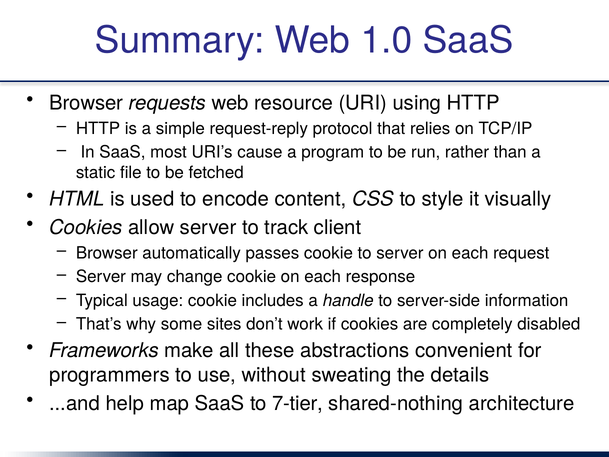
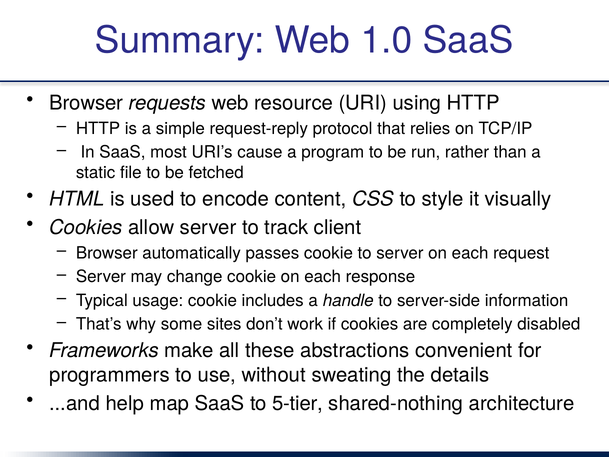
7-tier: 7-tier -> 5-tier
